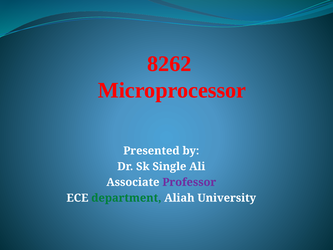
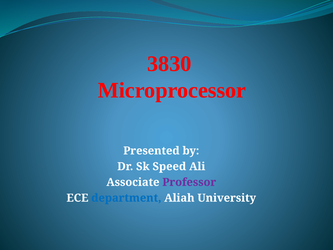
8262: 8262 -> 3830
Single: Single -> Speed
department colour: green -> blue
